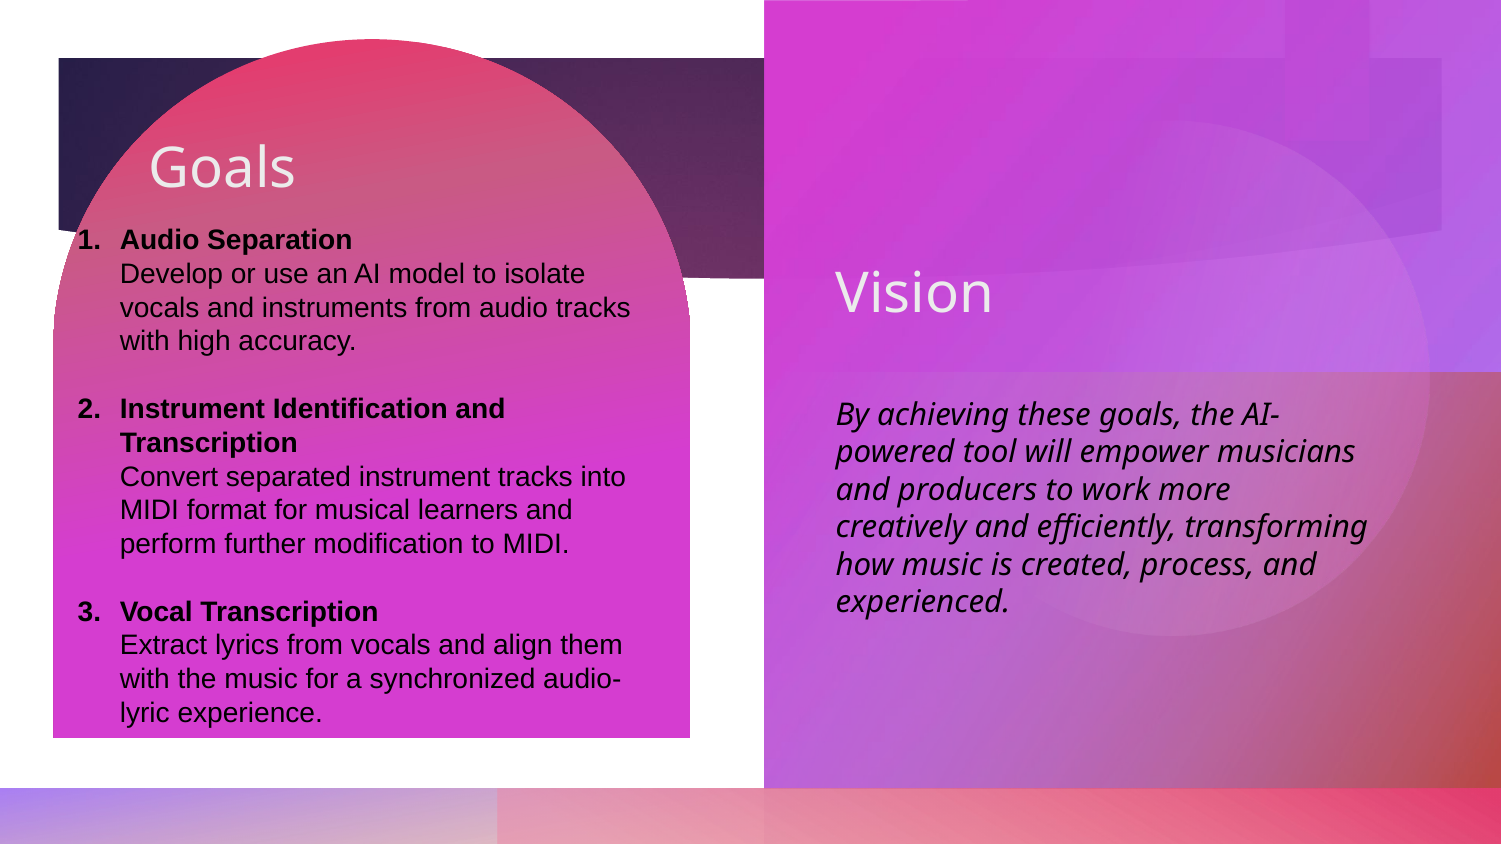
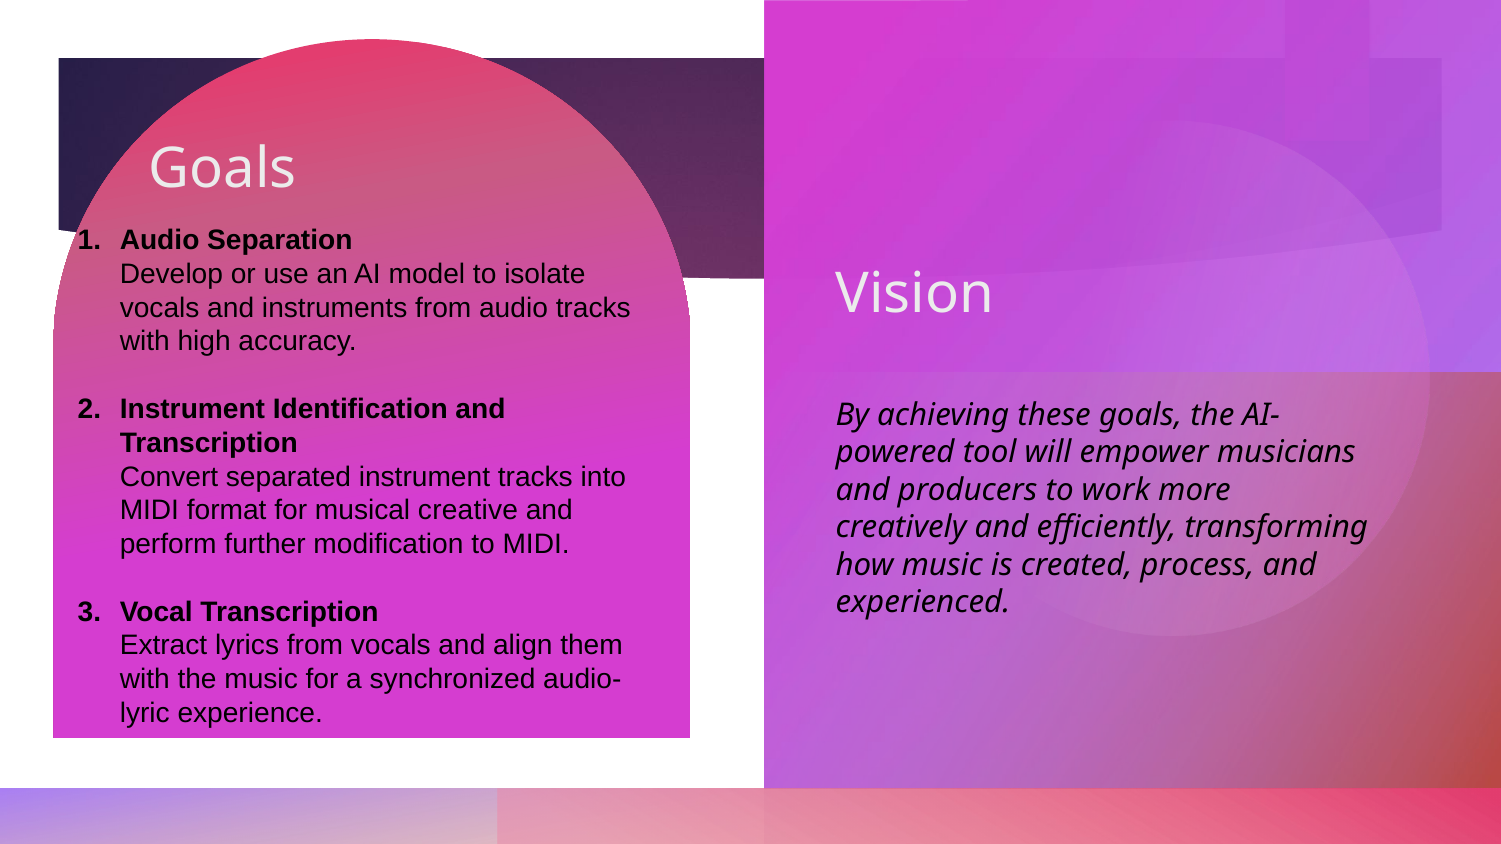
learners: learners -> creative
